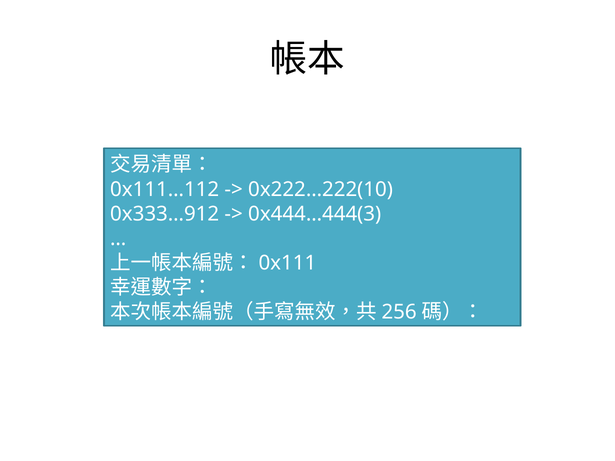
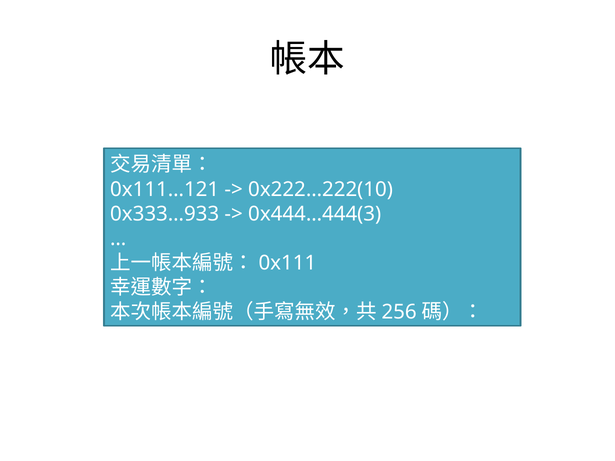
0x111…112: 0x111…112 -> 0x111…121
0x333…912: 0x333…912 -> 0x333…933
